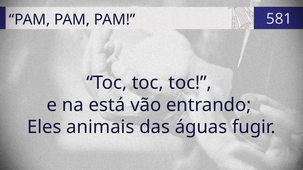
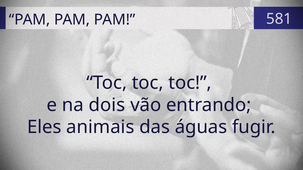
está: está -> dois
